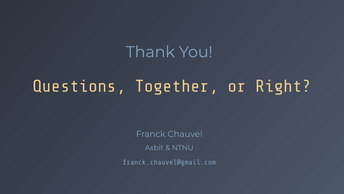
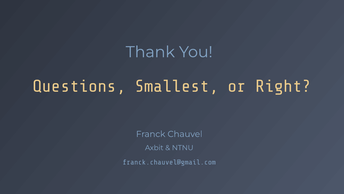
Together: Together -> Smallest
